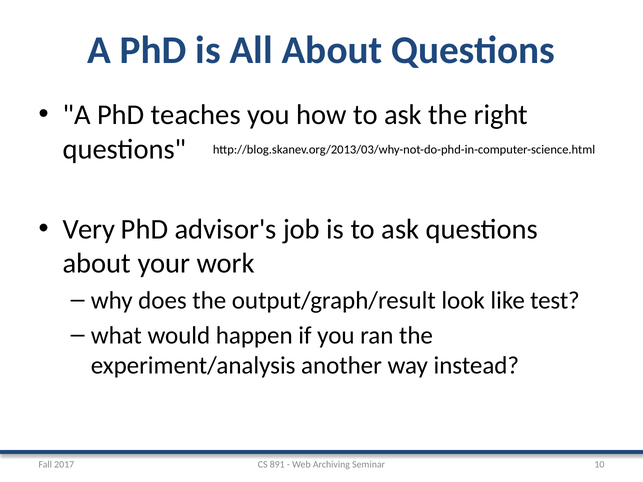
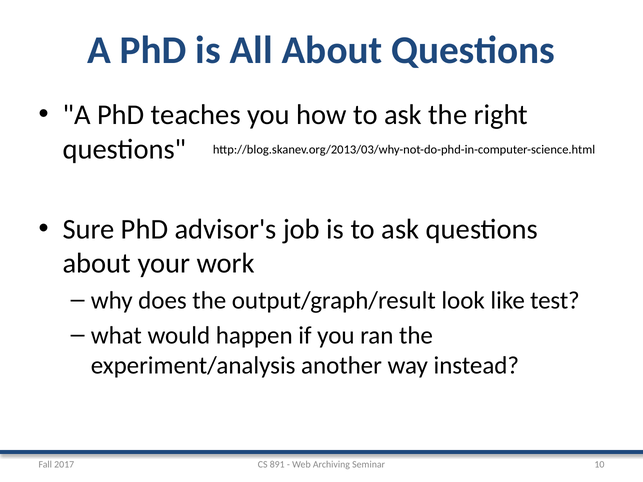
Very: Very -> Sure
